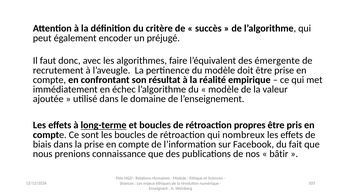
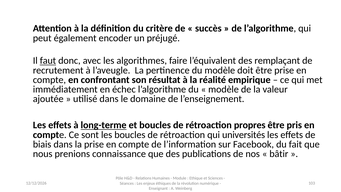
faut underline: none -> present
émergente: émergente -> remplaçant
nombreux: nombreux -> universités
